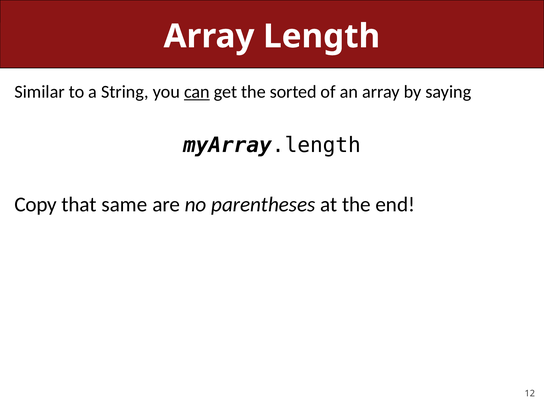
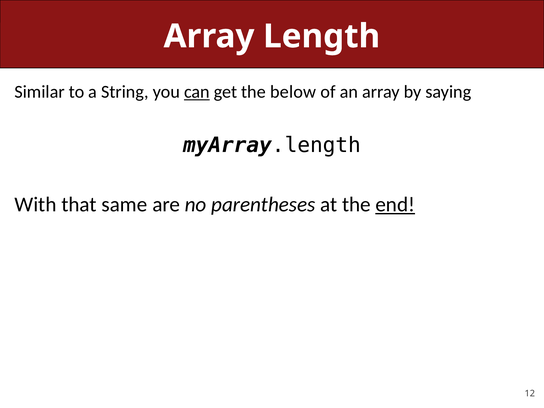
sorted: sorted -> below
Copy: Copy -> With
end underline: none -> present
